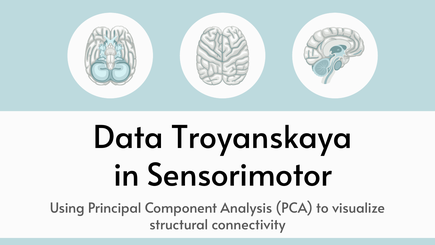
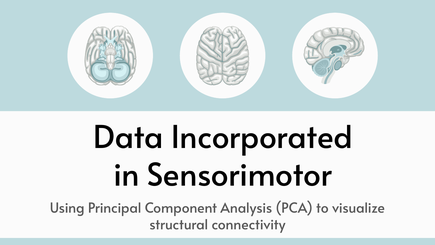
Troyanskaya: Troyanskaya -> Incorporated
